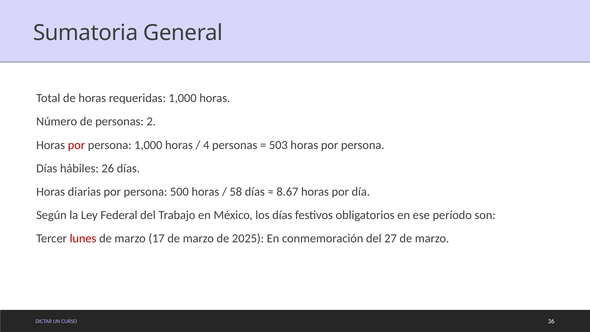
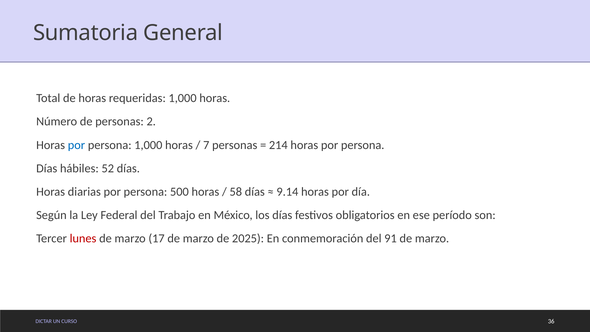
por at (76, 145) colour: red -> blue
4: 4 -> 7
503: 503 -> 214
26: 26 -> 52
8.67: 8.67 -> 9.14
27: 27 -> 91
